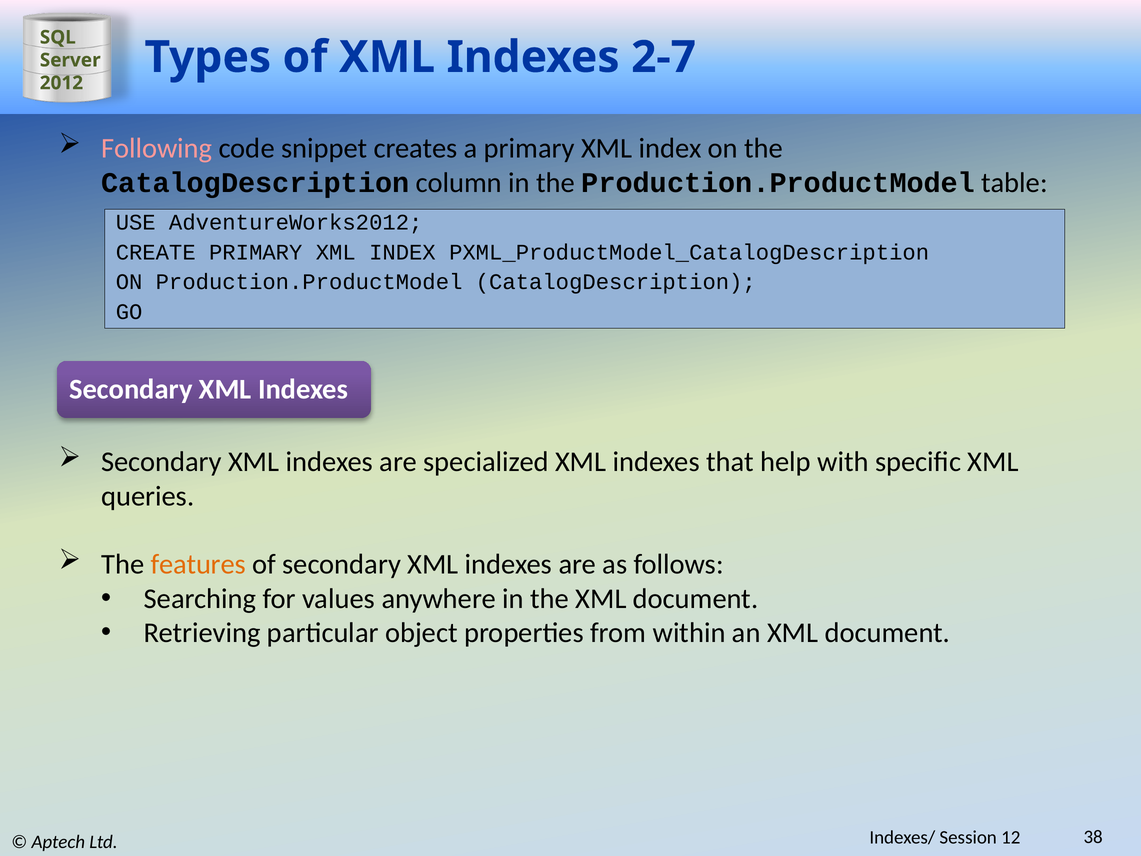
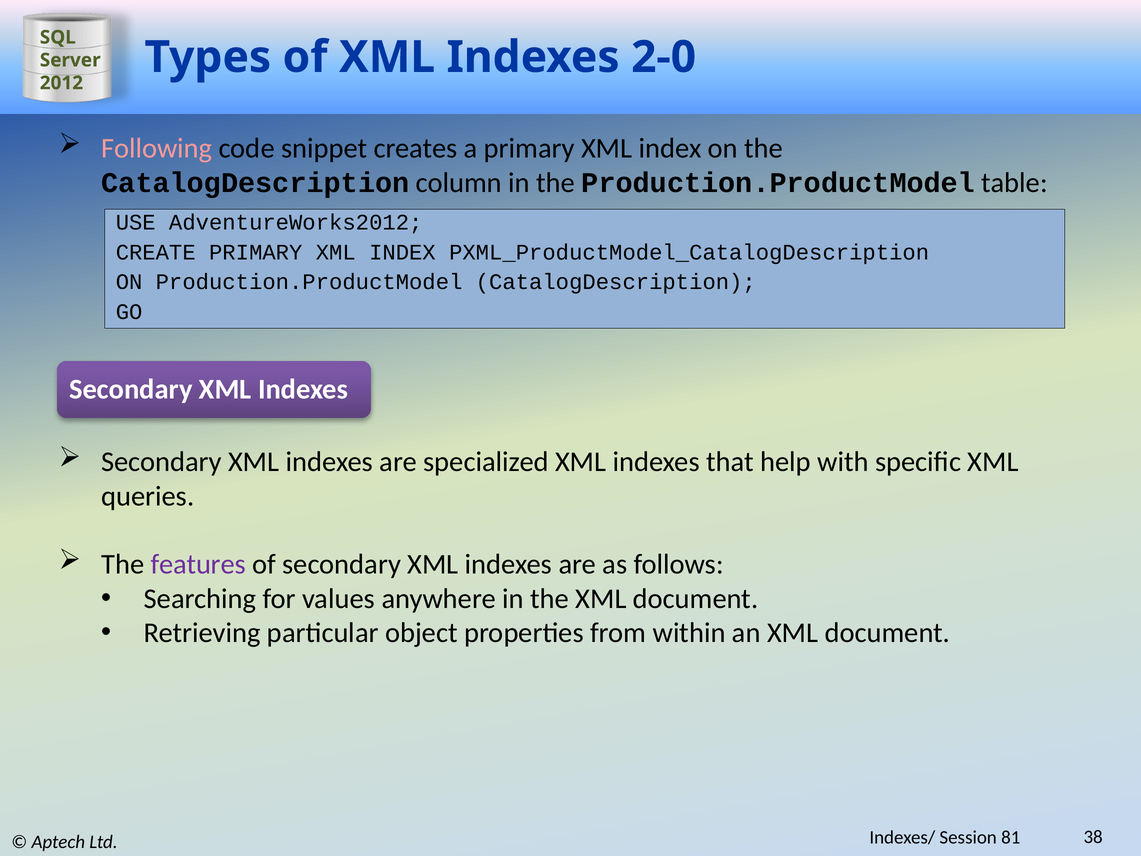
2-7: 2-7 -> 2-0
features colour: orange -> purple
12: 12 -> 81
